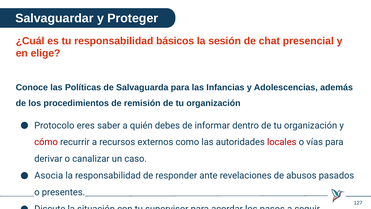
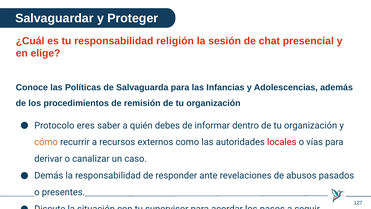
básicos: básicos -> religión
cómo colour: red -> orange
Asocia: Asocia -> Demás
